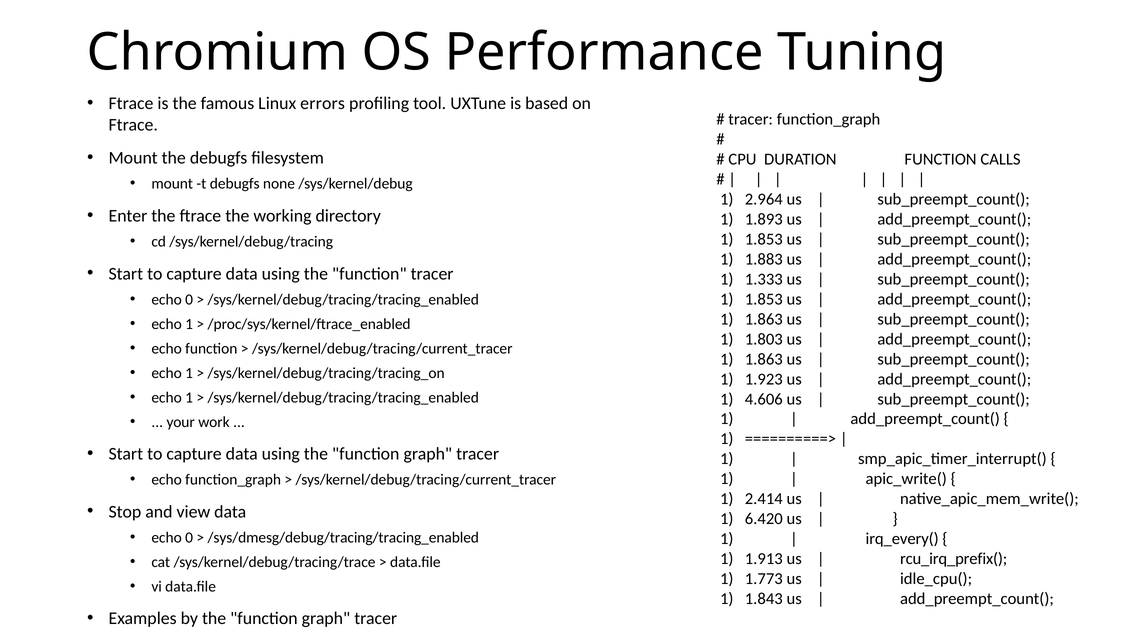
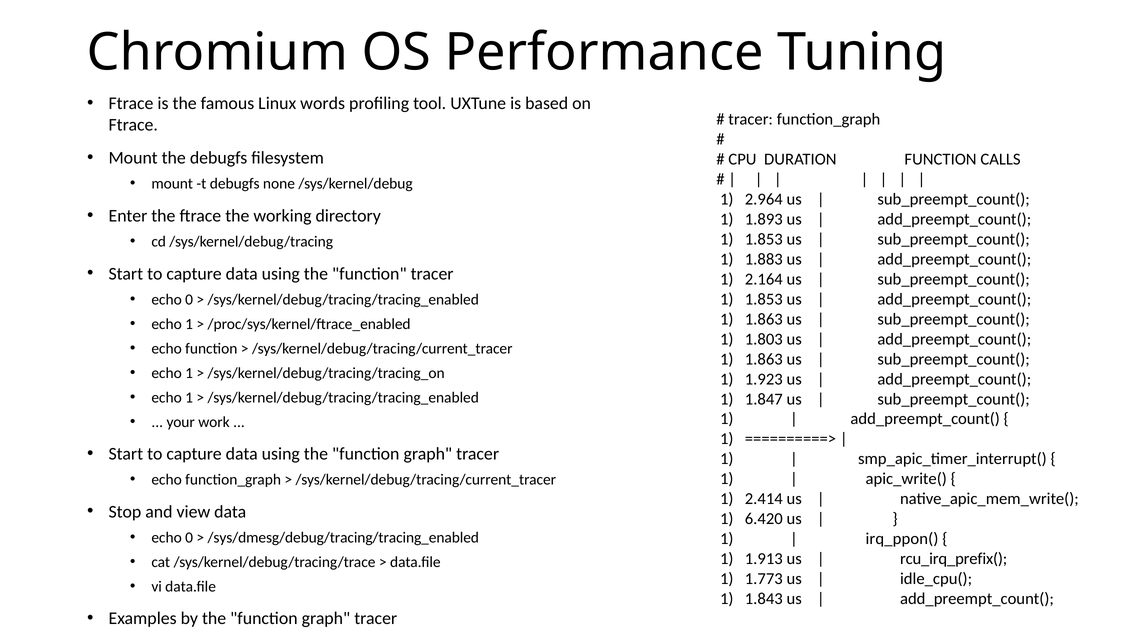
errors: errors -> words
1.333: 1.333 -> 2.164
4.606: 4.606 -> 1.847
irq_every(: irq_every( -> irq_ppon(
